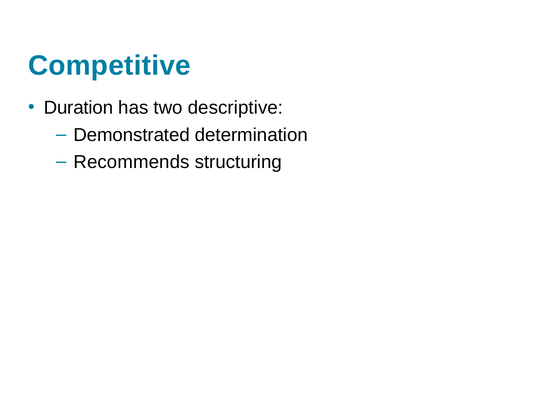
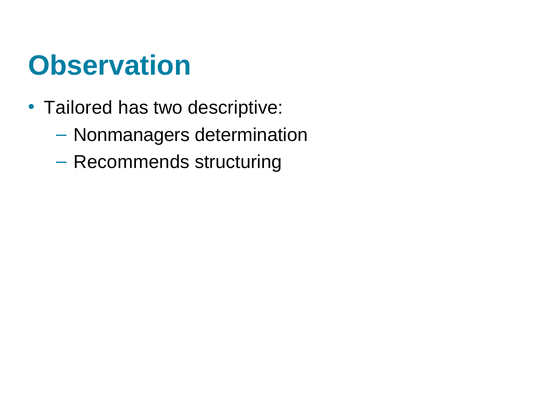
Competitive: Competitive -> Observation
Duration: Duration -> Tailored
Demonstrated: Demonstrated -> Nonmanagers
